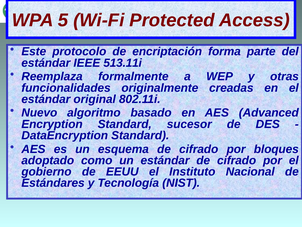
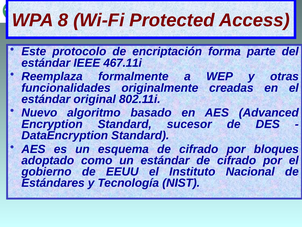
5: 5 -> 8
513.11i: 513.11i -> 467.11i
